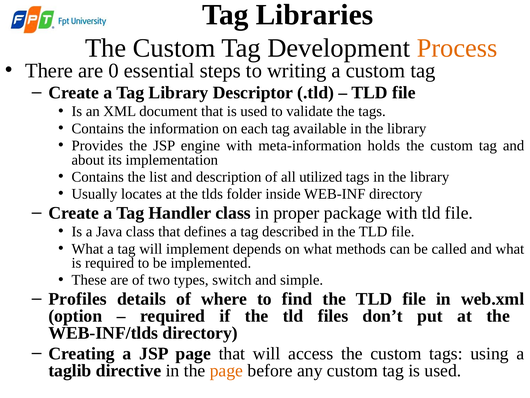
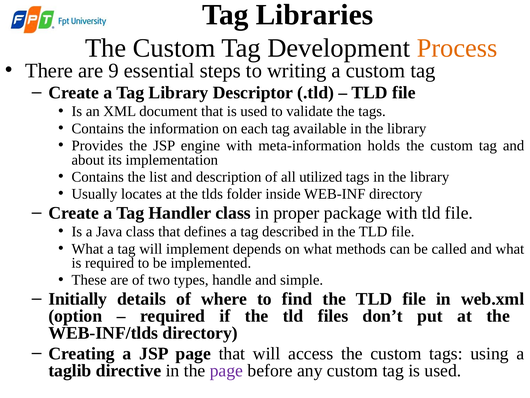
0: 0 -> 9
switch: switch -> handle
Profiles: Profiles -> Initially
page at (226, 370) colour: orange -> purple
